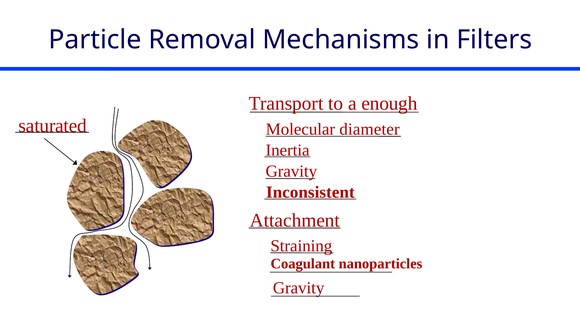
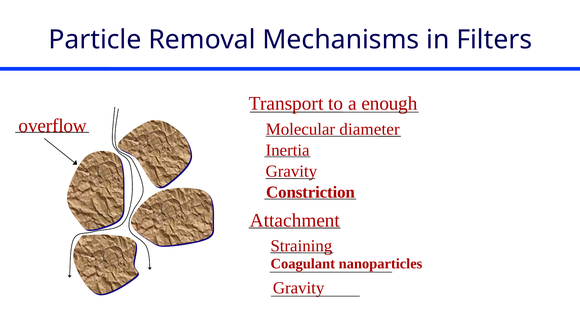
saturated: saturated -> overflow
Inconsistent: Inconsistent -> Constriction
